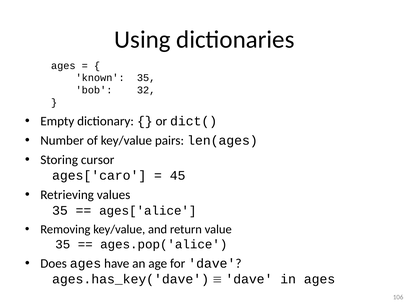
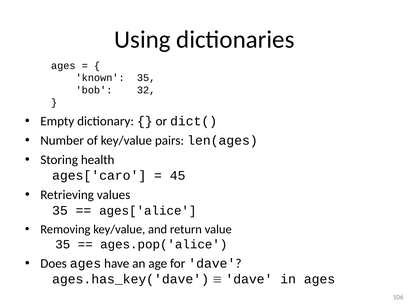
cursor: cursor -> health
